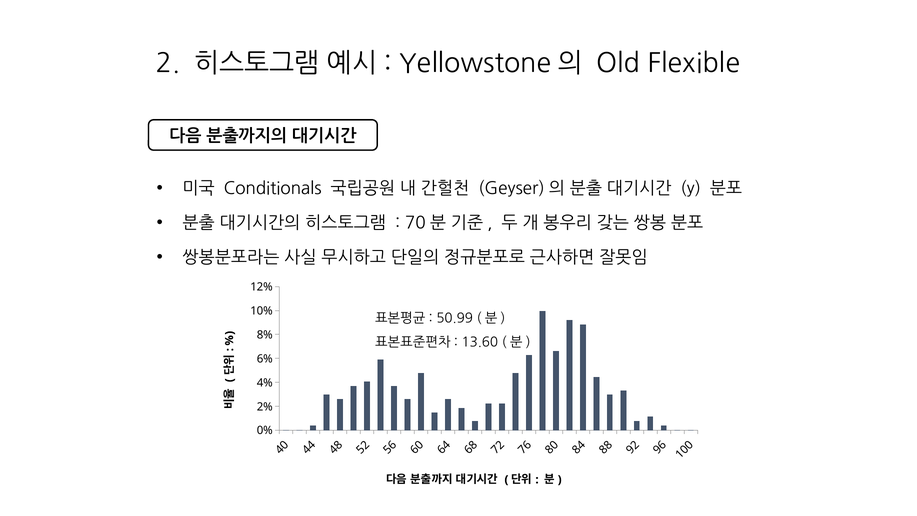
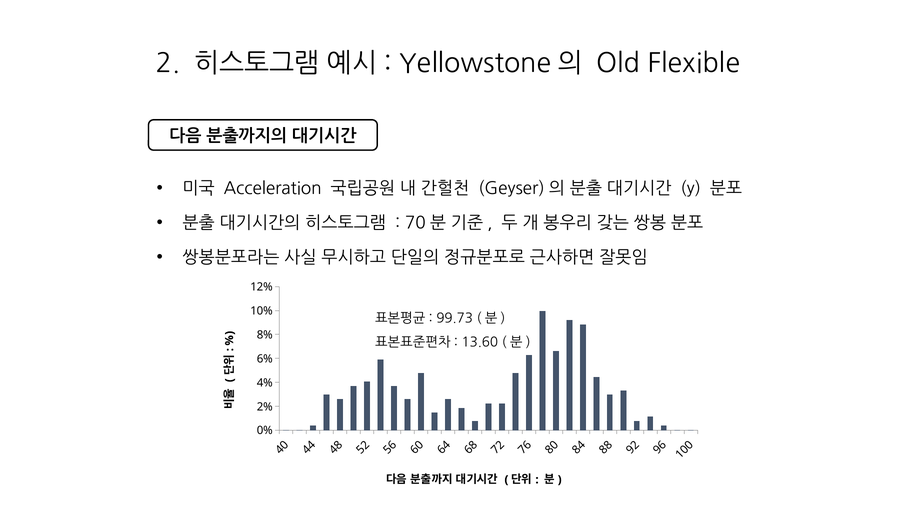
Conditionals: Conditionals -> Acceleration
50.99: 50.99 -> 99.73
